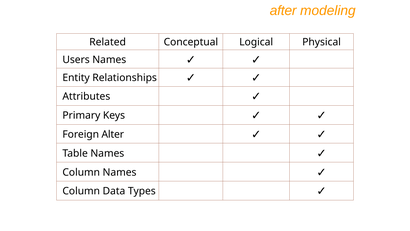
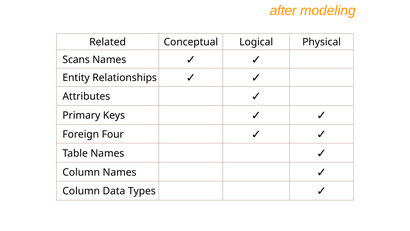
Users: Users -> Scans
Alter: Alter -> Four
